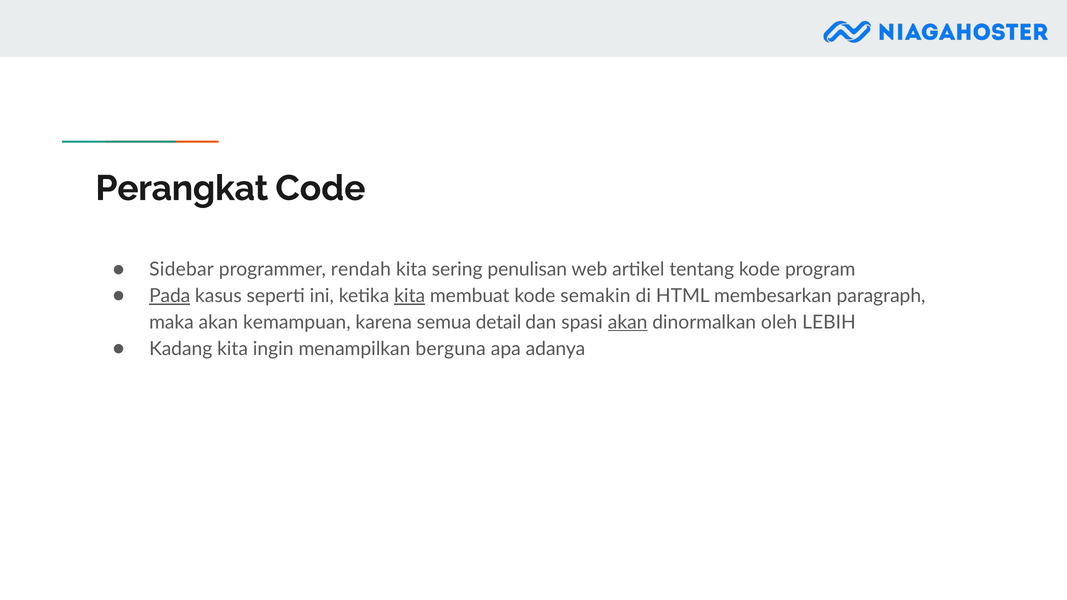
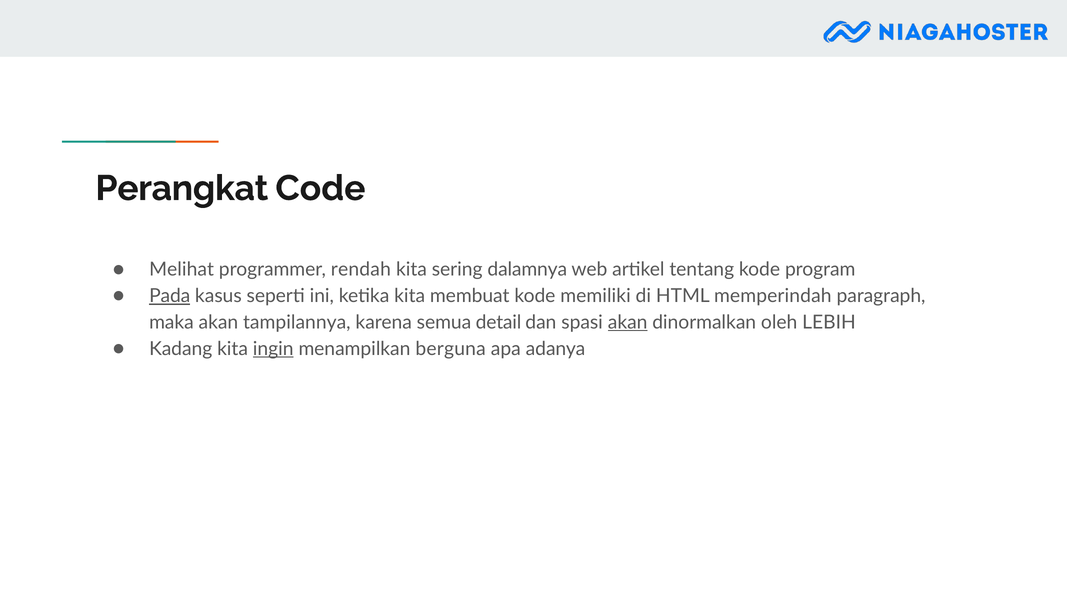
Sidebar: Sidebar -> Melihat
penulisan: penulisan -> dalamnya
kita at (410, 296) underline: present -> none
semakin: semakin -> memiliki
membesarkan: membesarkan -> memperindah
kemampuan: kemampuan -> tampilannya
ingin underline: none -> present
